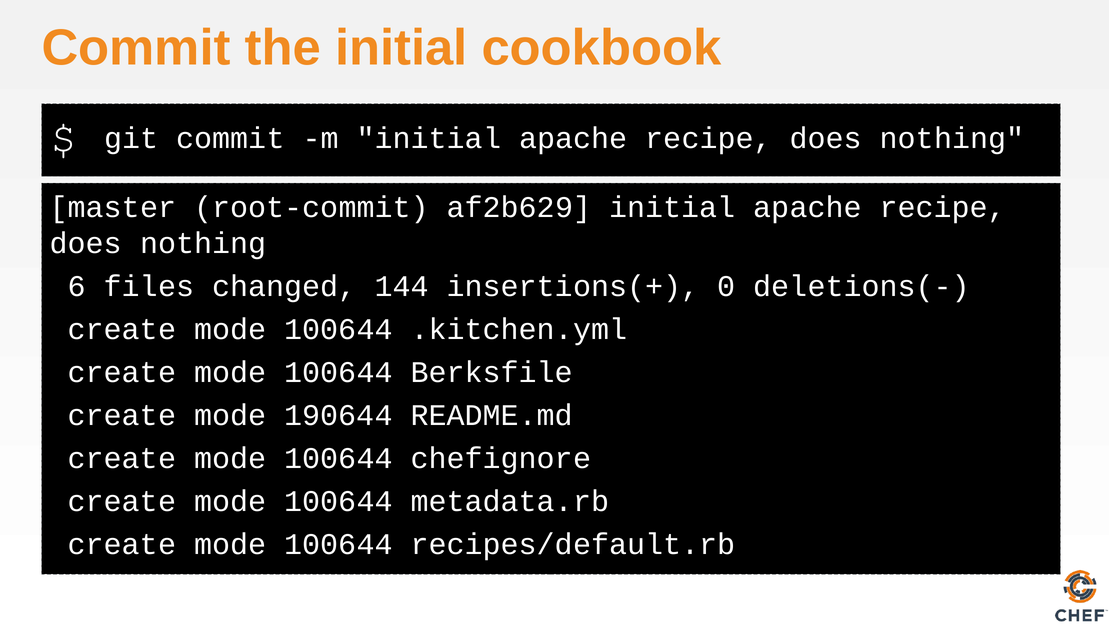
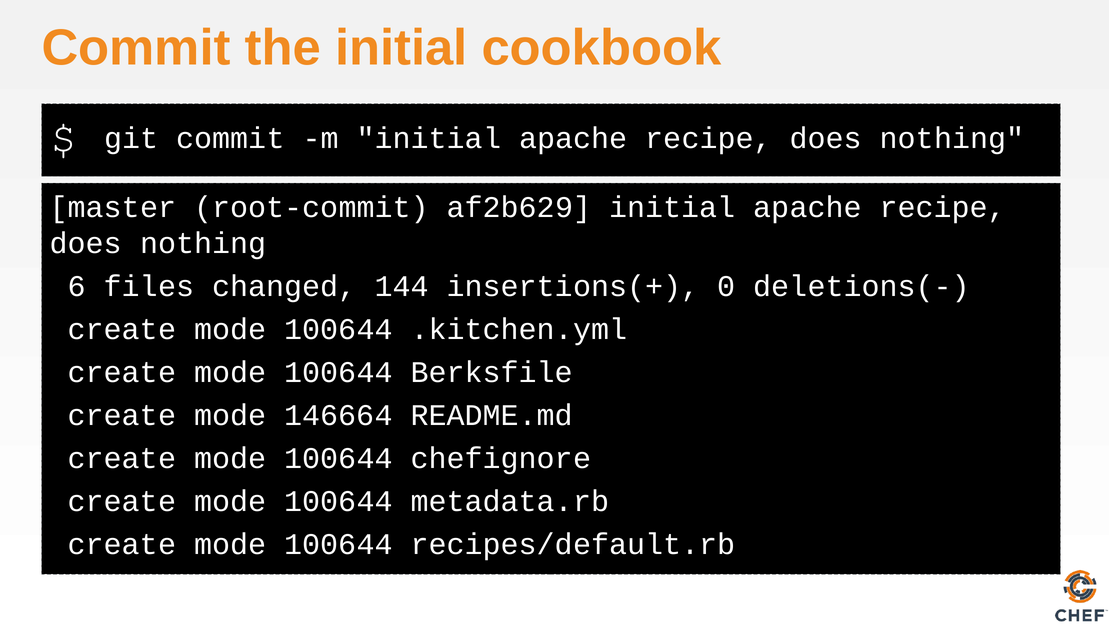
190644: 190644 -> 146664
